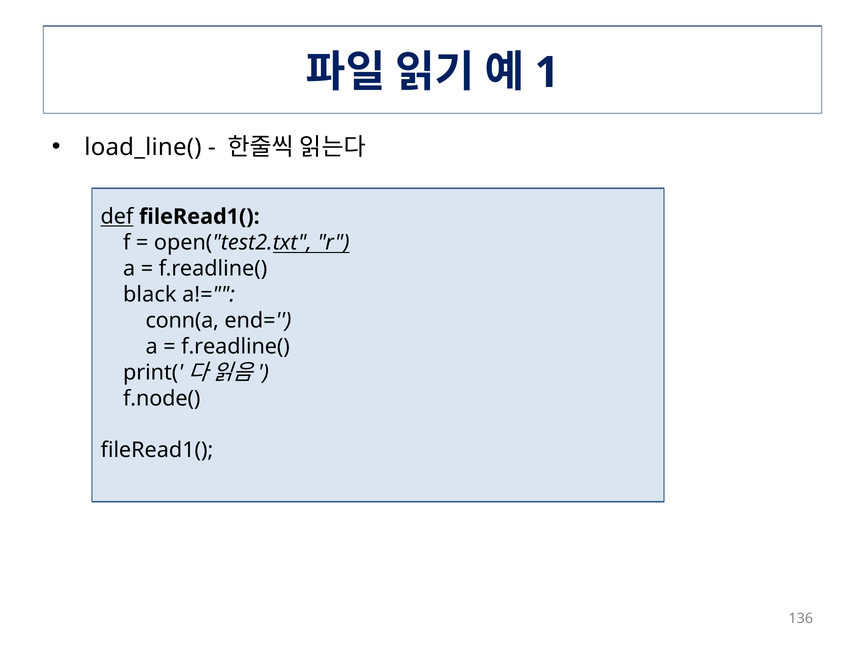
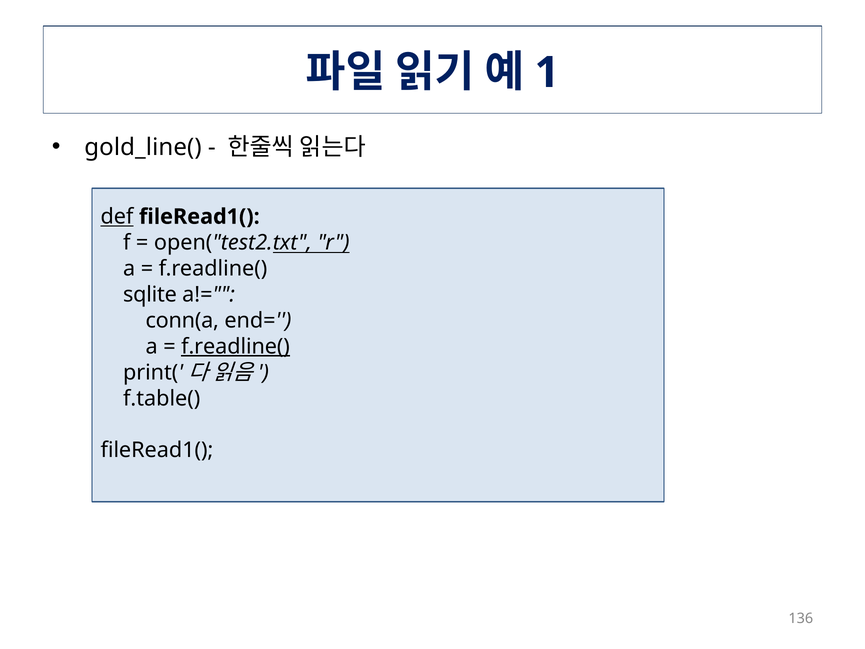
load_line(: load_line( -> gold_line(
black: black -> sqlite
f.readline( at (236, 346) underline: none -> present
f.node(: f.node( -> f.table(
